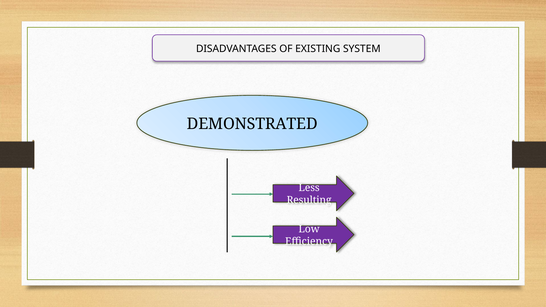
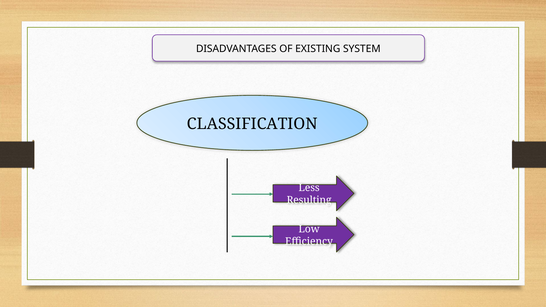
DEMONSTRATED: DEMONSTRATED -> CLASSIFICATION
